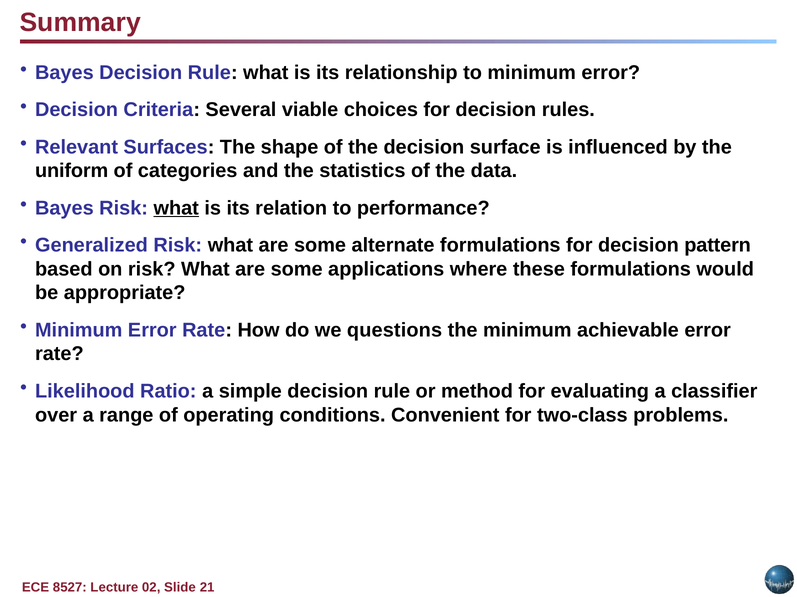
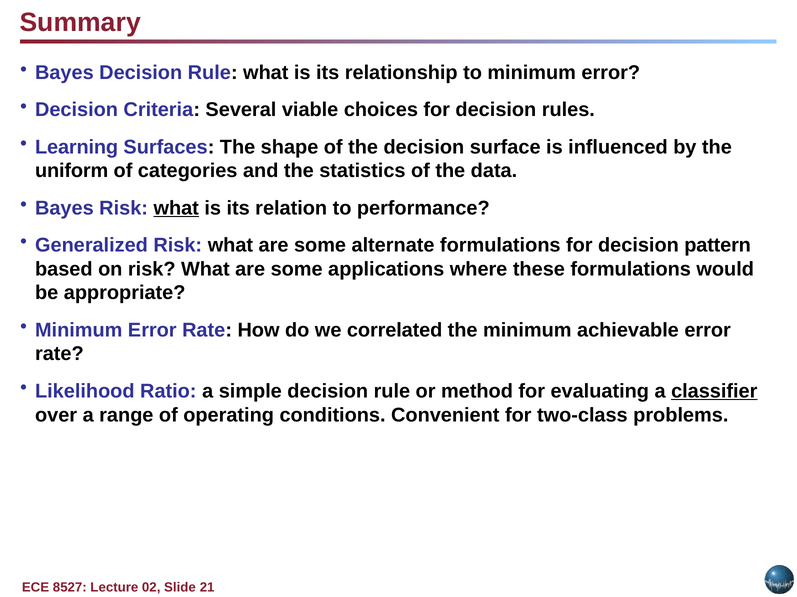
Relevant: Relevant -> Learning
questions: questions -> correlated
classifier underline: none -> present
